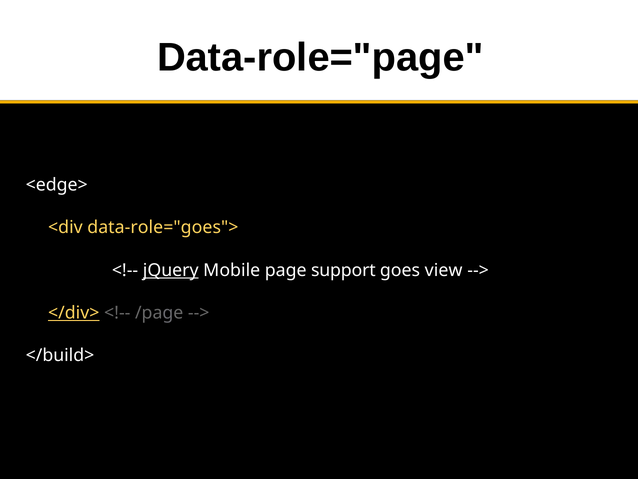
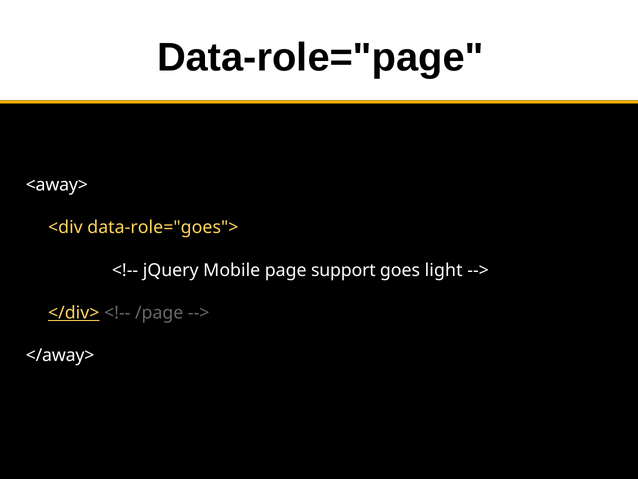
<edge>: <edge> -> <away>
jQuery underline: present -> none
view: view -> light
</build>: </build> -> </away>
